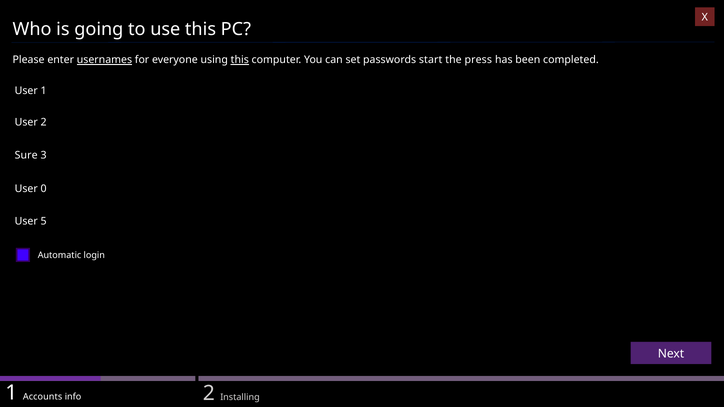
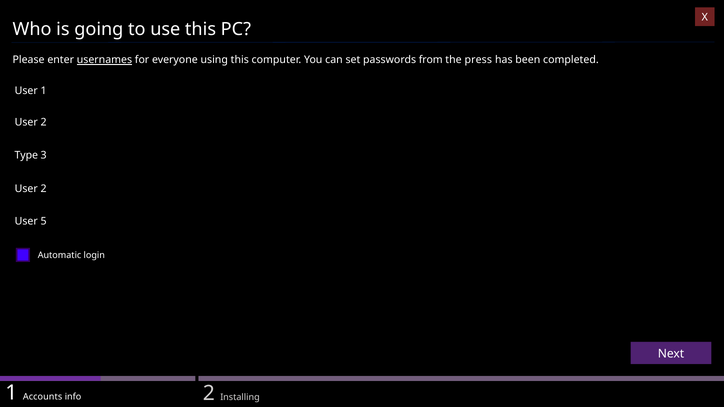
this at (240, 60) underline: present -> none
start: start -> from
Sure: Sure -> Type
0 at (44, 189): 0 -> 2
